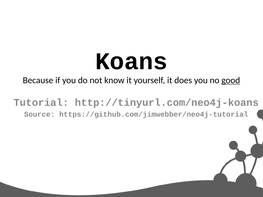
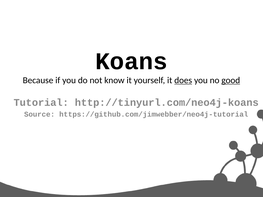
does underline: none -> present
